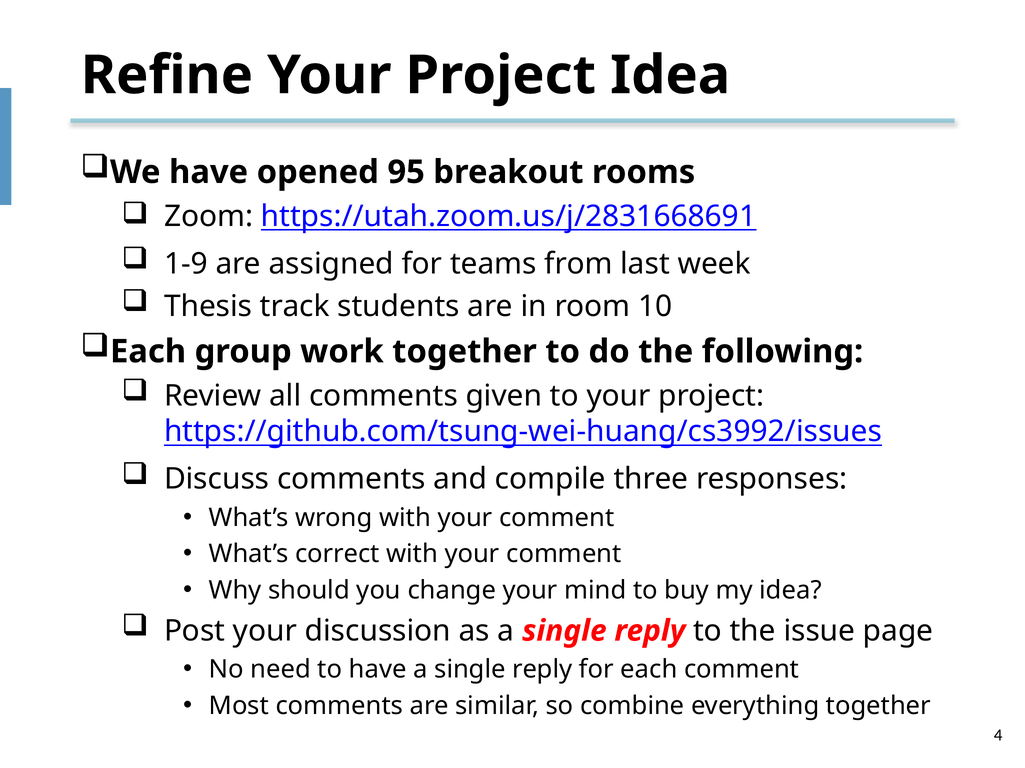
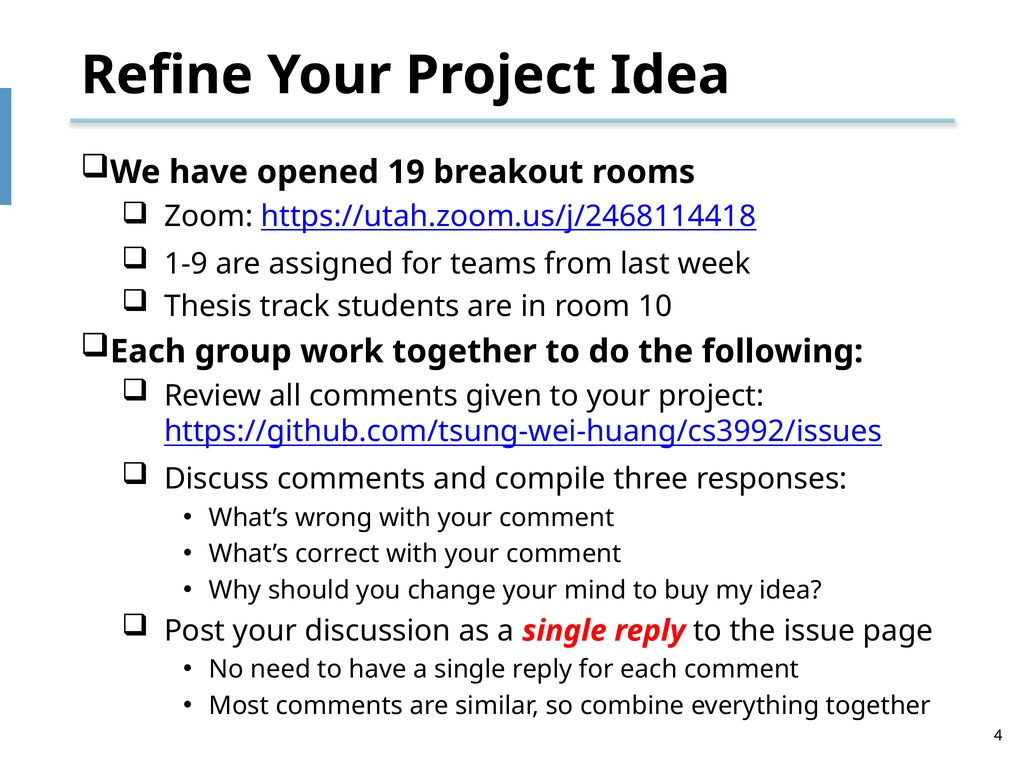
95: 95 -> 19
https://utah.zoom.us/j/2831668691: https://utah.zoom.us/j/2831668691 -> https://utah.zoom.us/j/2468114418
